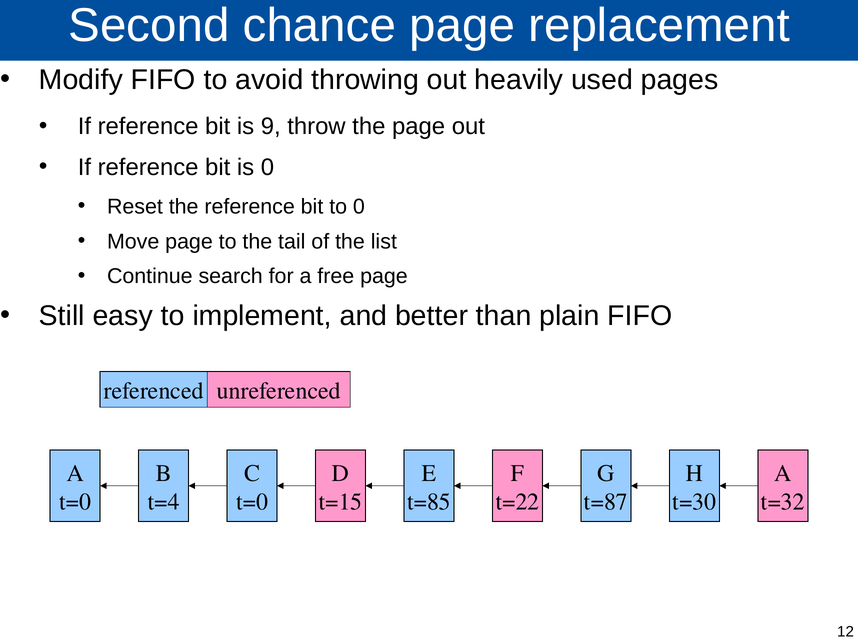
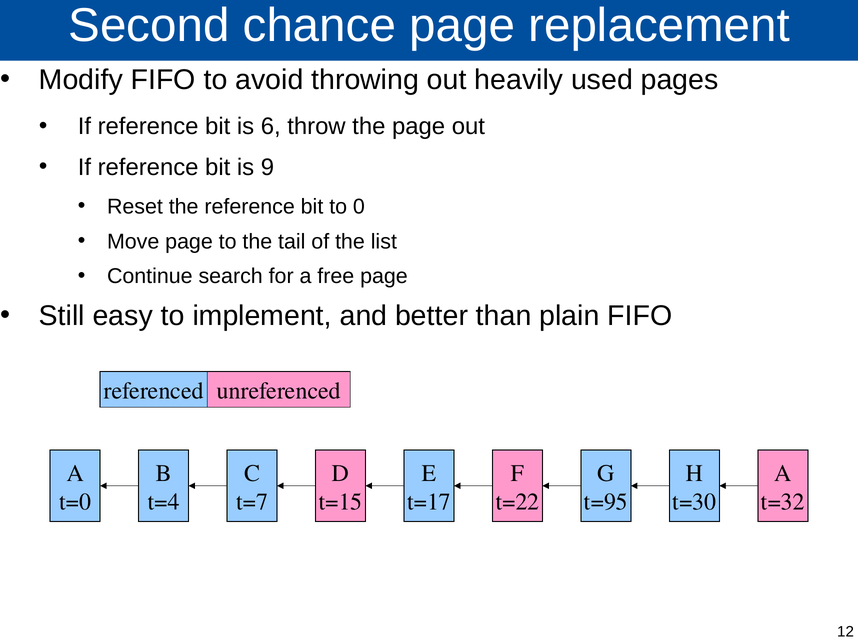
9: 9 -> 6
is 0: 0 -> 9
t=0 at (252, 502): t=0 -> t=7
t=85: t=85 -> t=17
t=87: t=87 -> t=95
